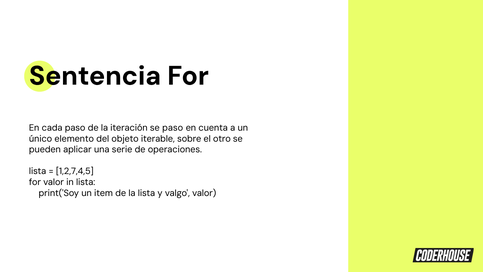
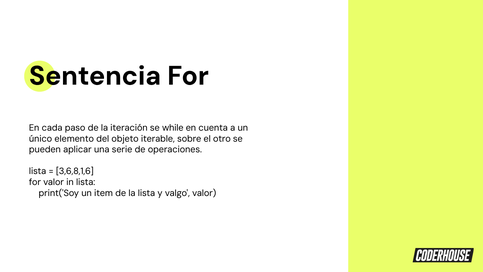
se paso: paso -> while
1,2,7,4,5: 1,2,7,4,5 -> 3,6,8,1,6
